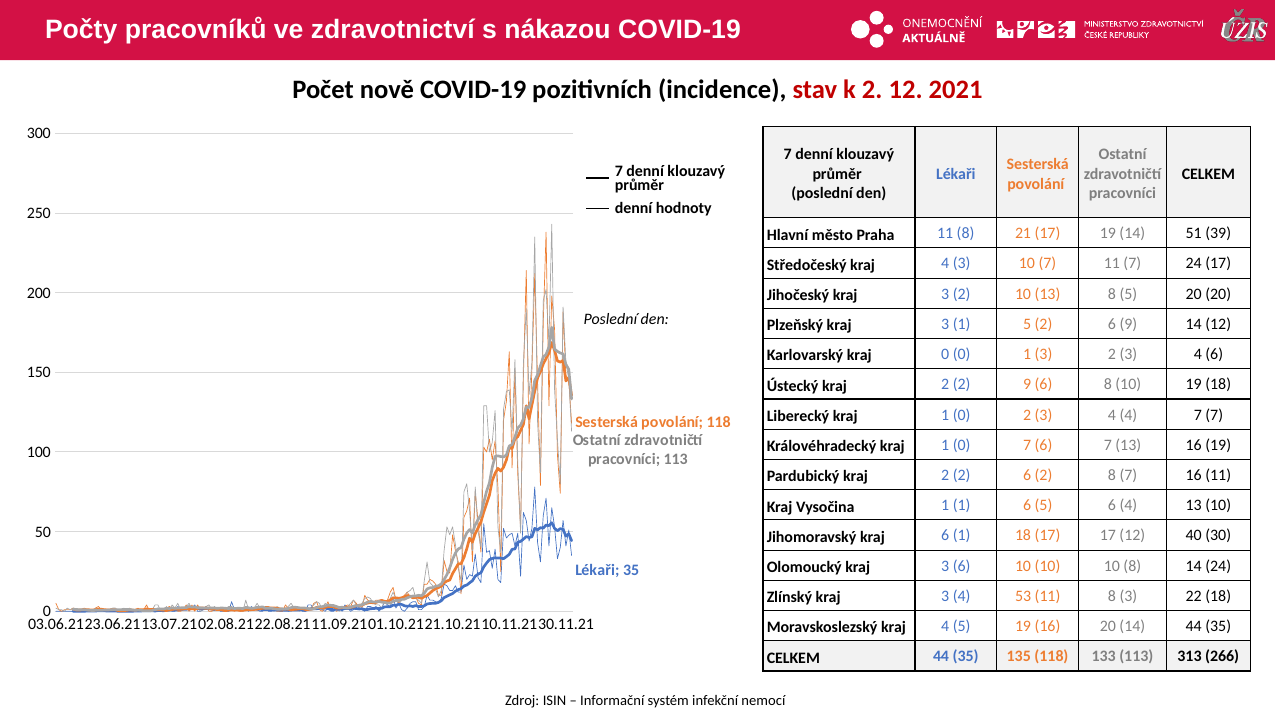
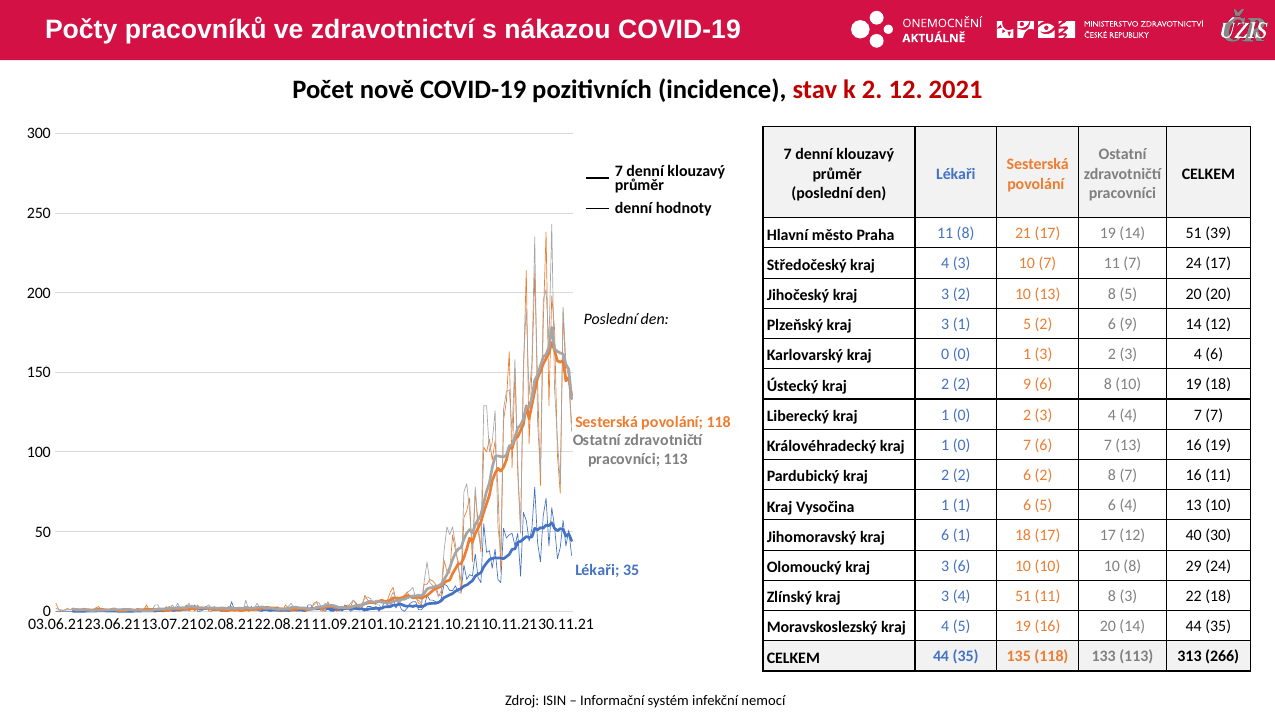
8 14: 14 -> 29
4 53: 53 -> 51
